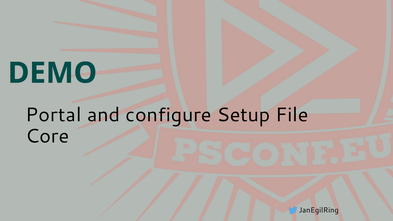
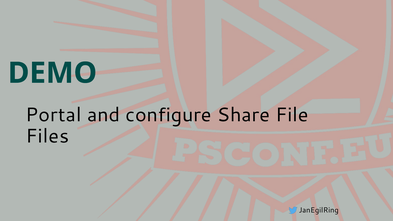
Setup: Setup -> Share
Core: Core -> Files
